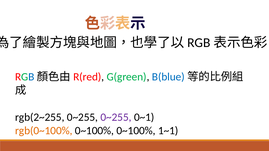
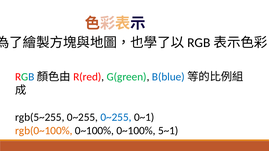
rgb(2~255: rgb(2~255 -> rgb(5~255
0~255 at (116, 117) colour: purple -> blue
1~1: 1~1 -> 5~1
